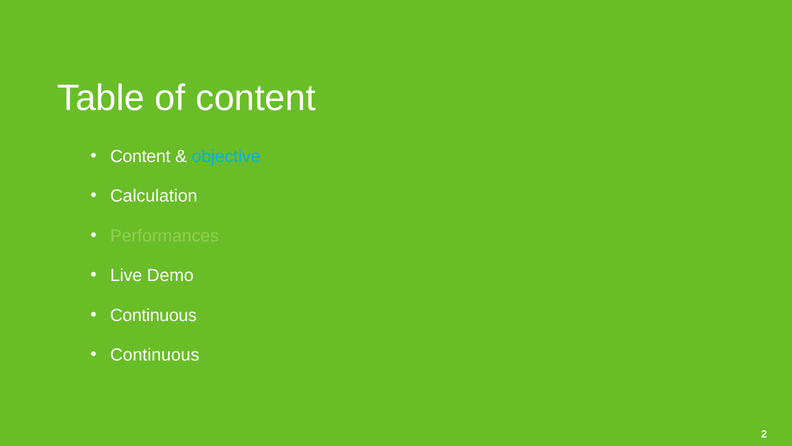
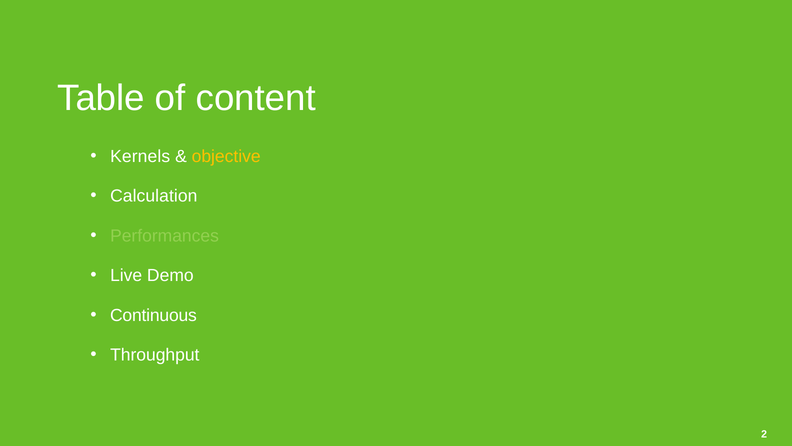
Content at (140, 156): Content -> Kernels
objective colour: light blue -> yellow
Continuous at (155, 355): Continuous -> Throughput
